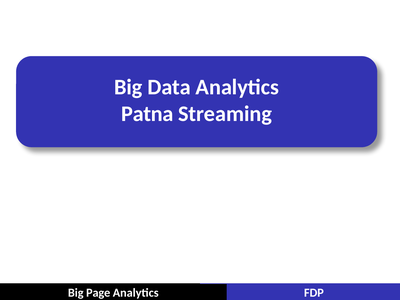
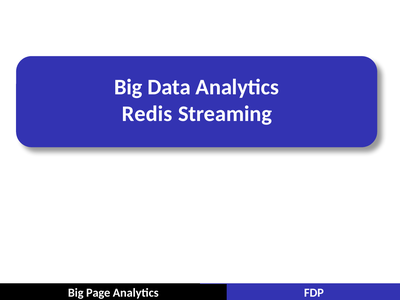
Patna: Patna -> Redis
